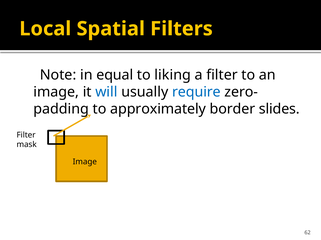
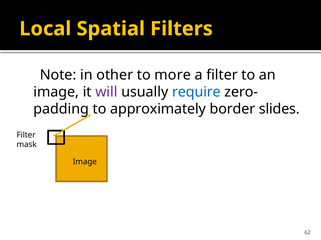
equal: equal -> other
liking: liking -> more
will colour: blue -> purple
